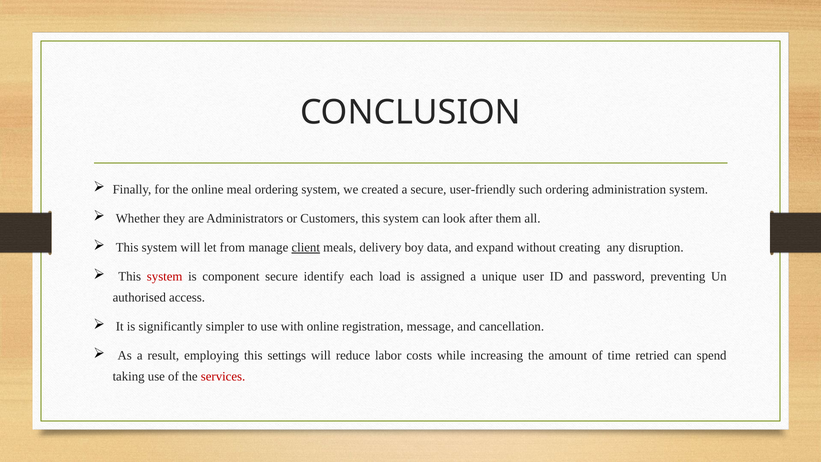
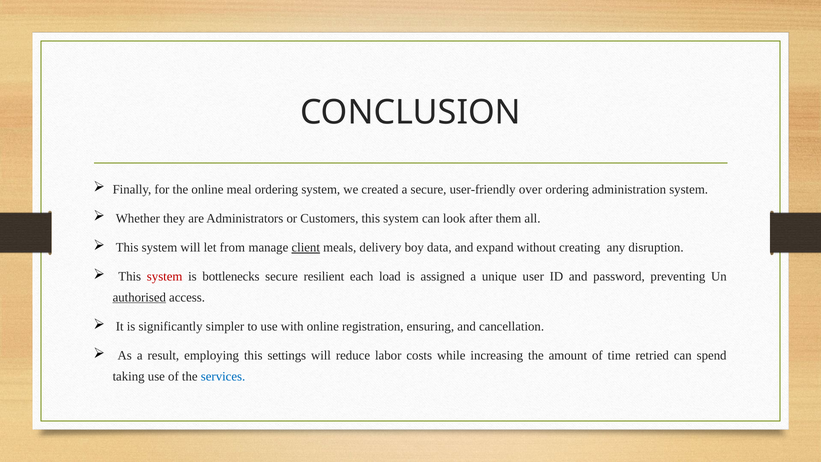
such: such -> over
component: component -> bottlenecks
identify: identify -> resilient
authorised underline: none -> present
message: message -> ensuring
services colour: red -> blue
